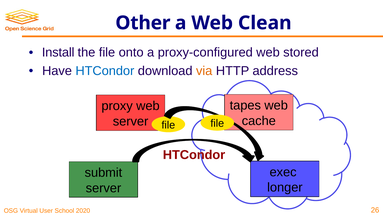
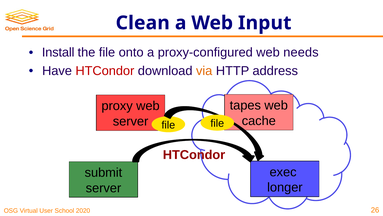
Other: Other -> Clean
Clean: Clean -> Input
stored: stored -> needs
HTCondor at (105, 71) colour: blue -> red
